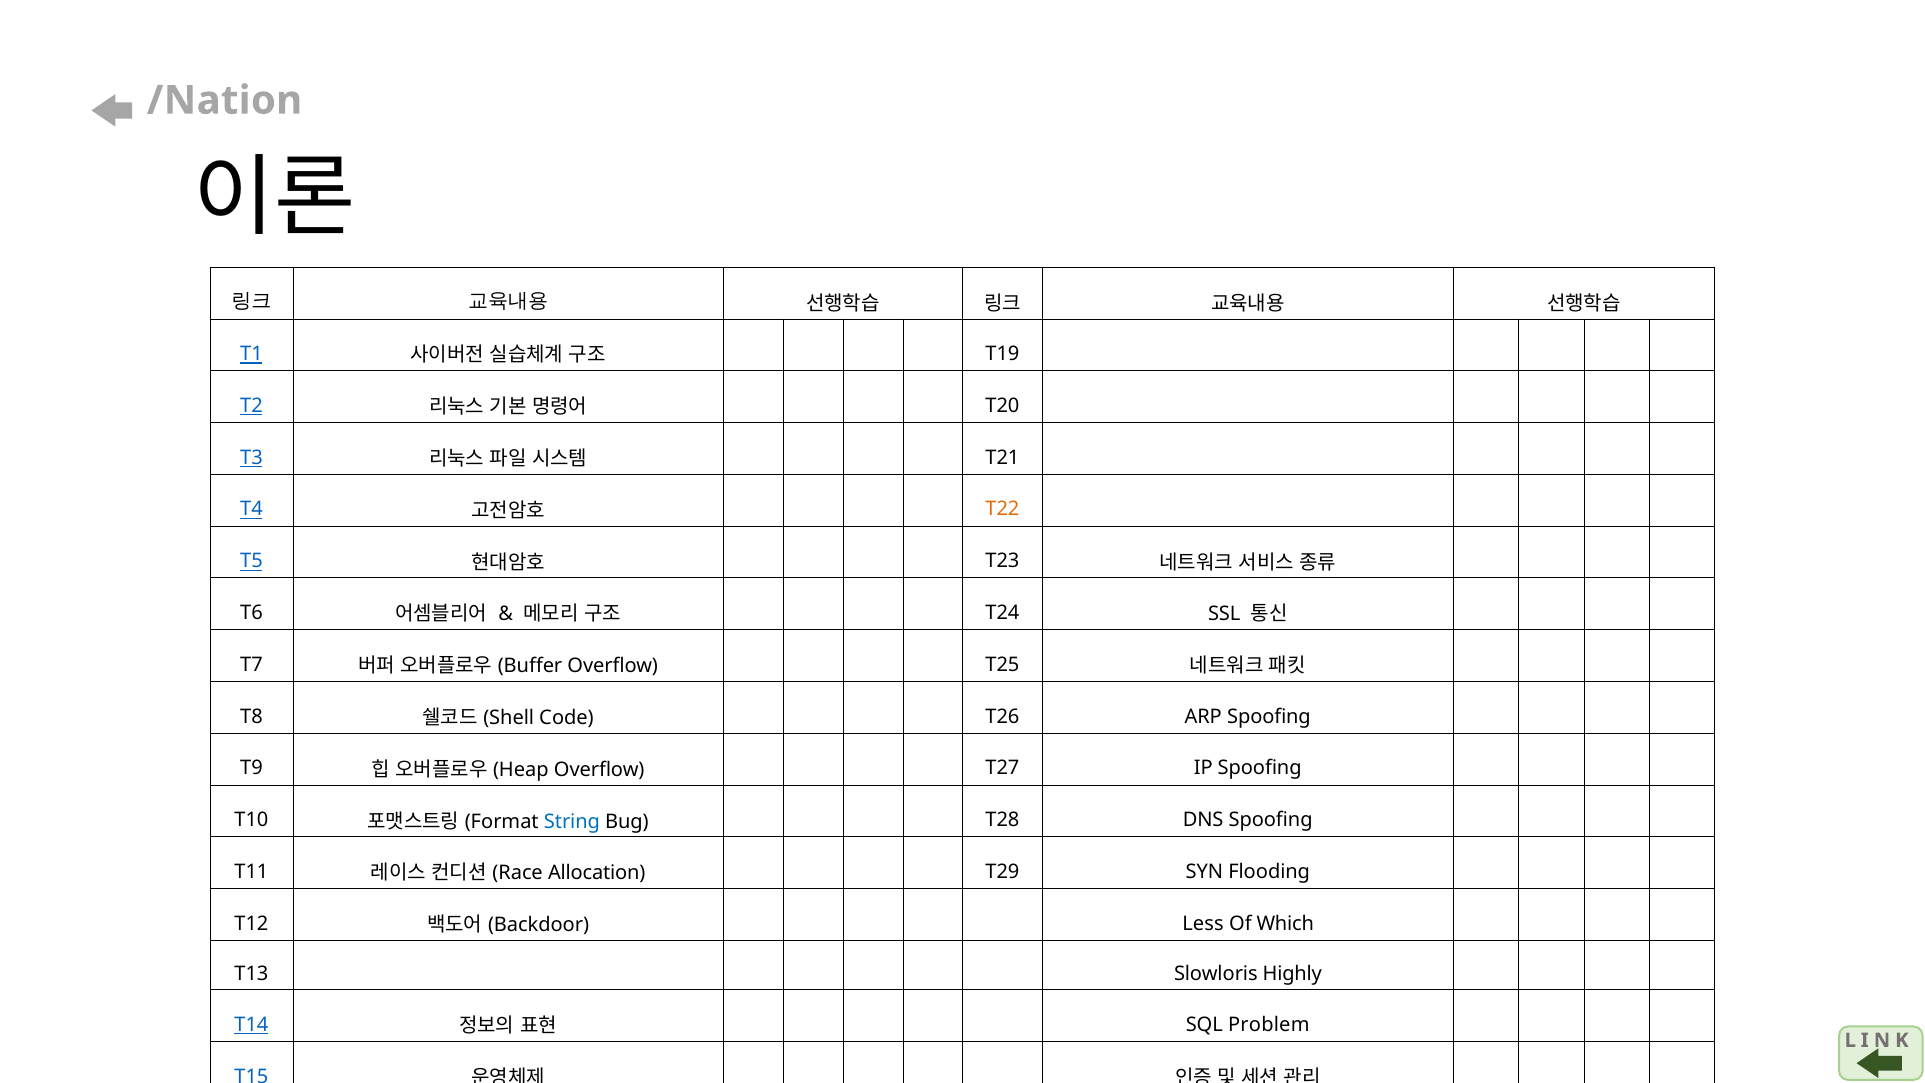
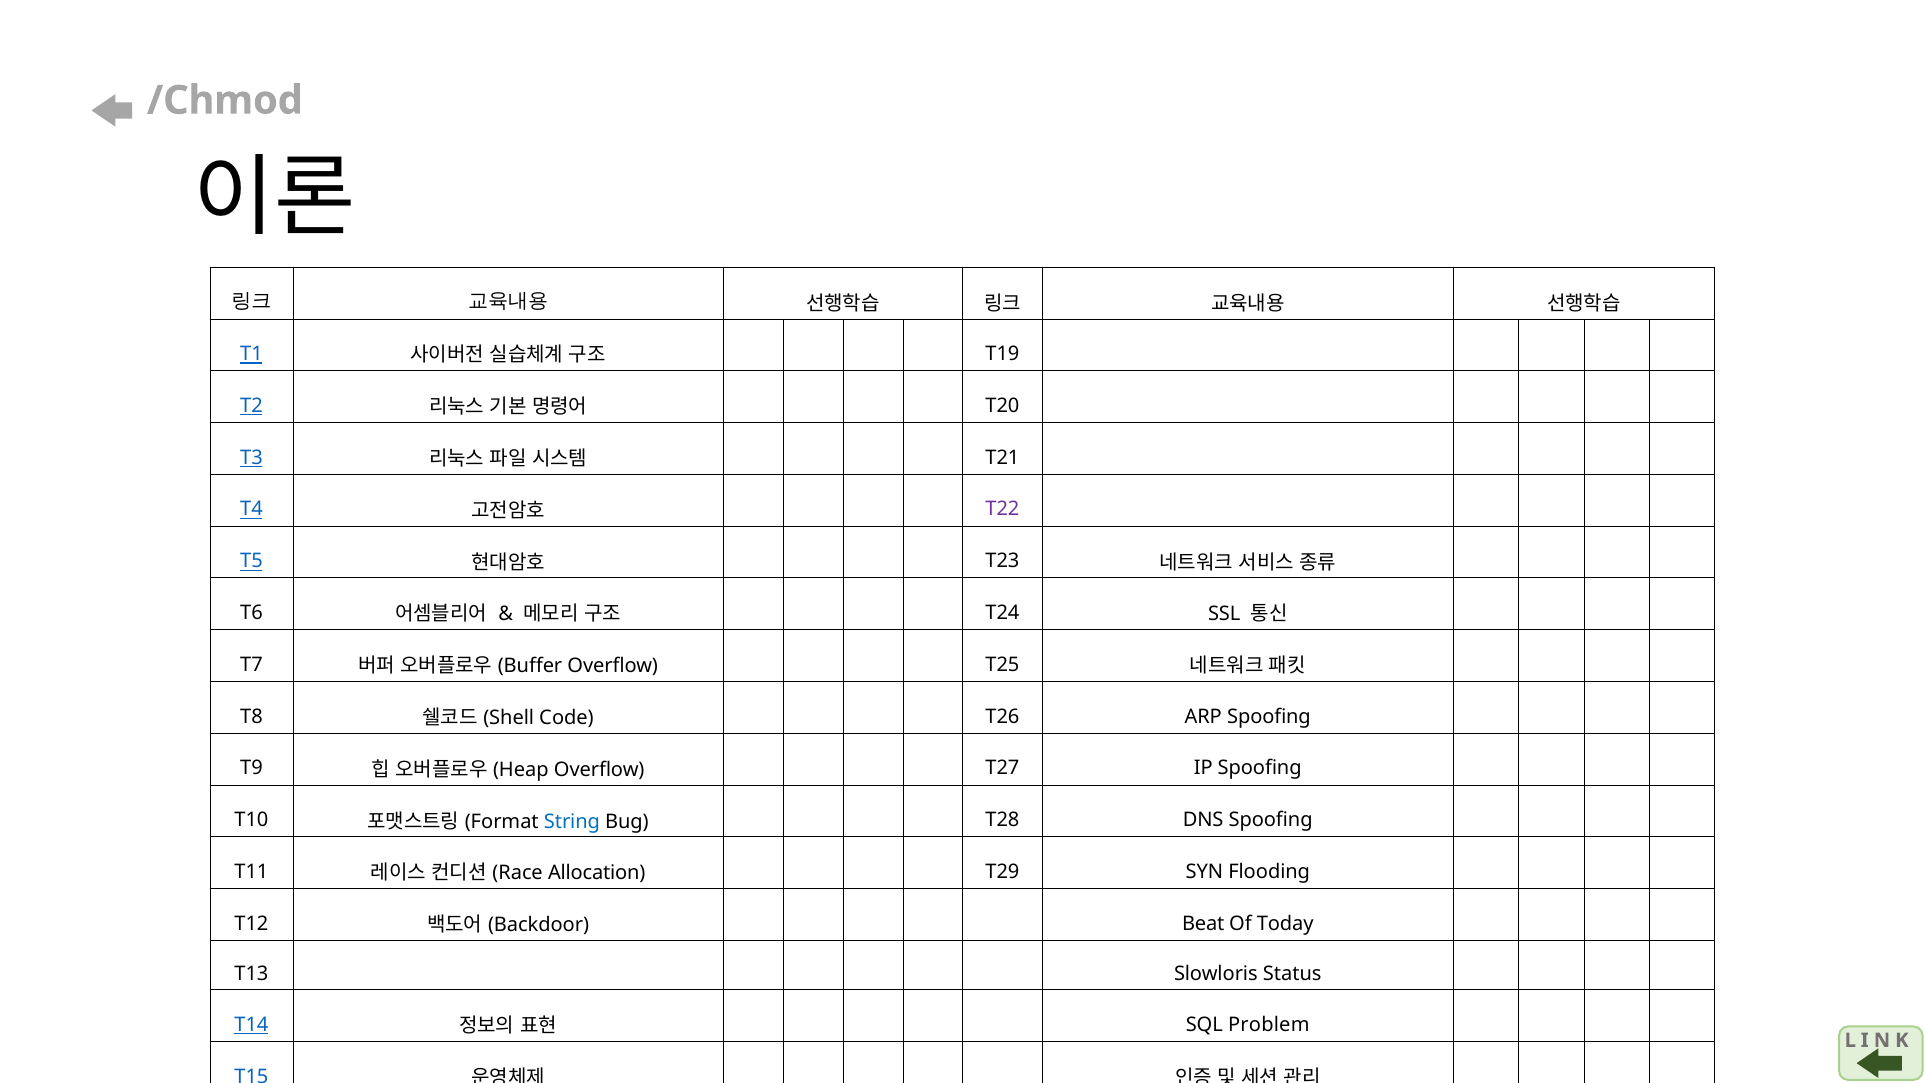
/Nation: /Nation -> /Chmod
T22 colour: orange -> purple
Less: Less -> Beat
Which: Which -> Today
Highly: Highly -> Status
